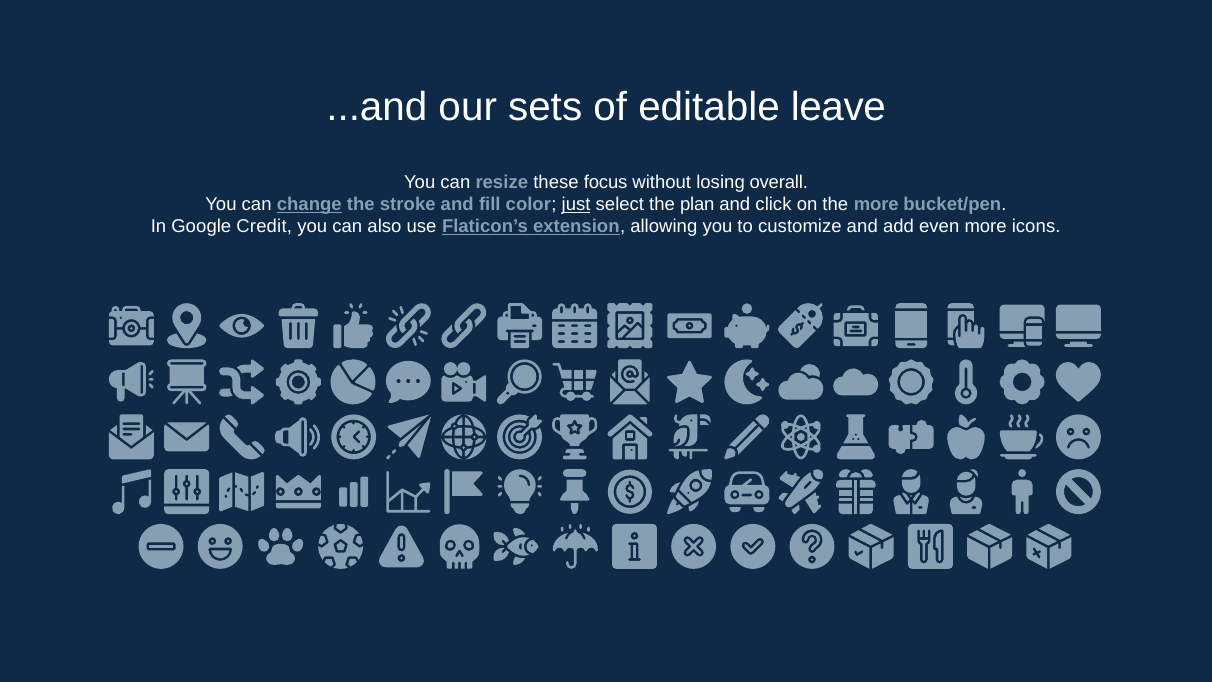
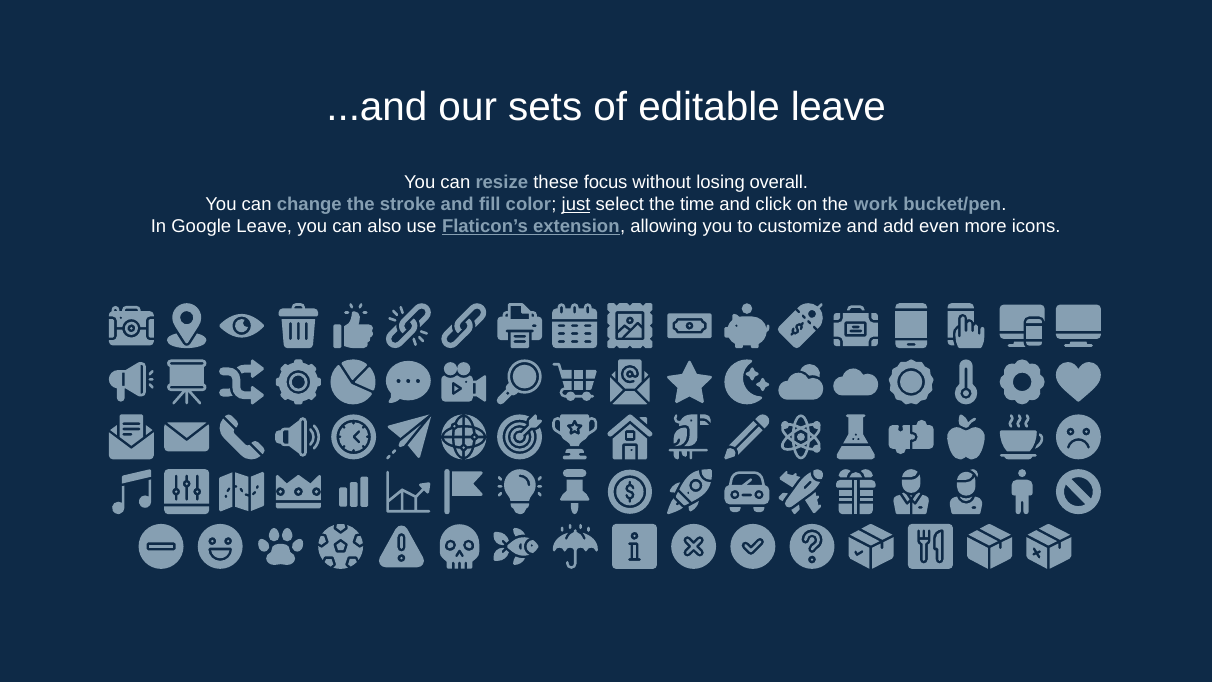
change underline: present -> none
plan: plan -> time
the more: more -> work
Google Credit: Credit -> Leave
